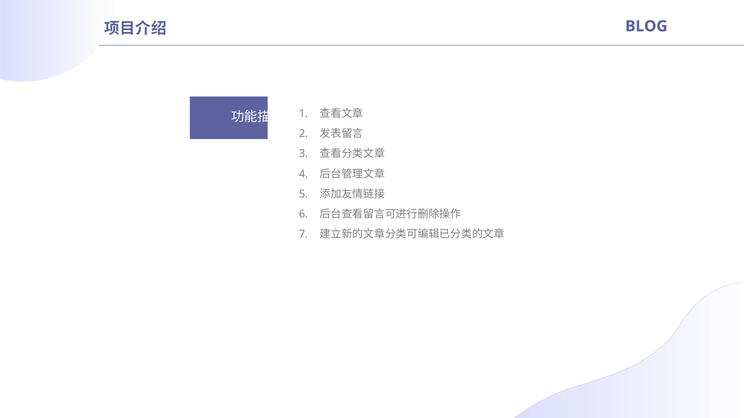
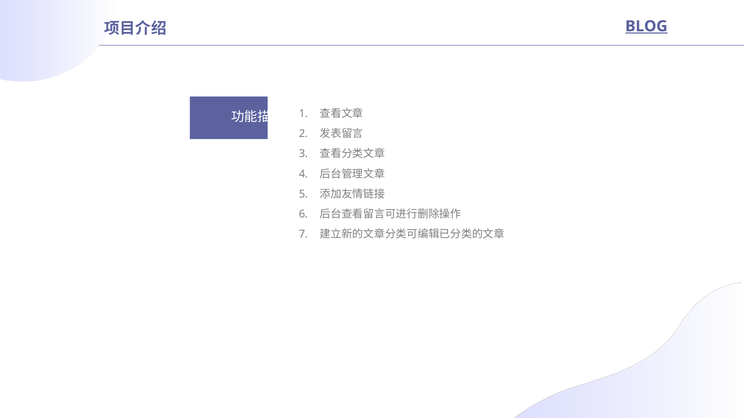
BLOG underline: none -> present
